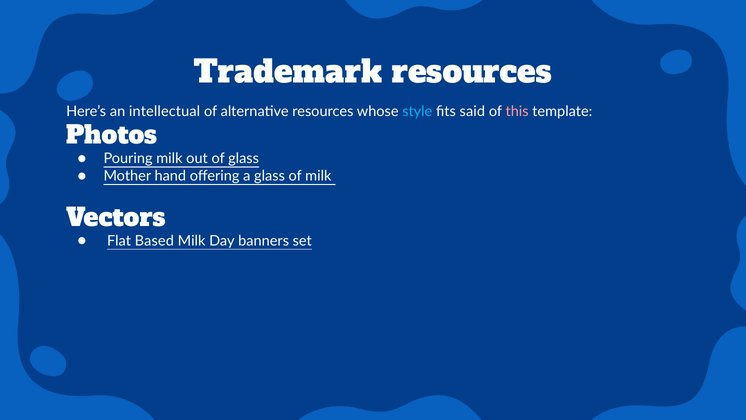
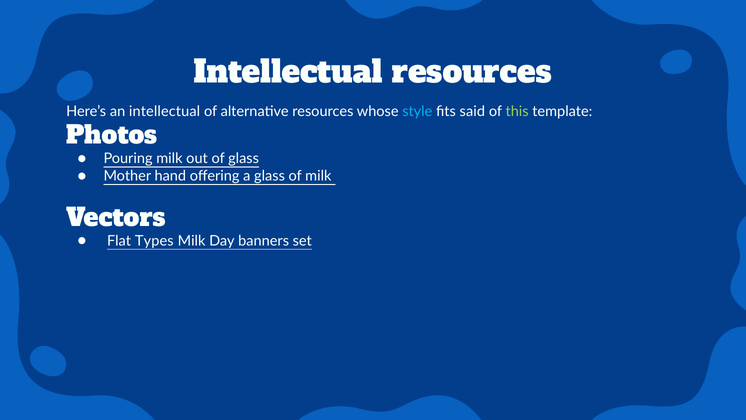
Trademark at (288, 72): Trademark -> Intellectual
this colour: pink -> light green
Based: Based -> Types
